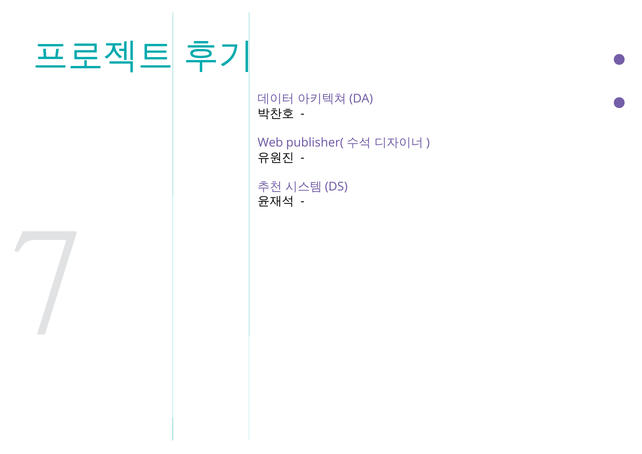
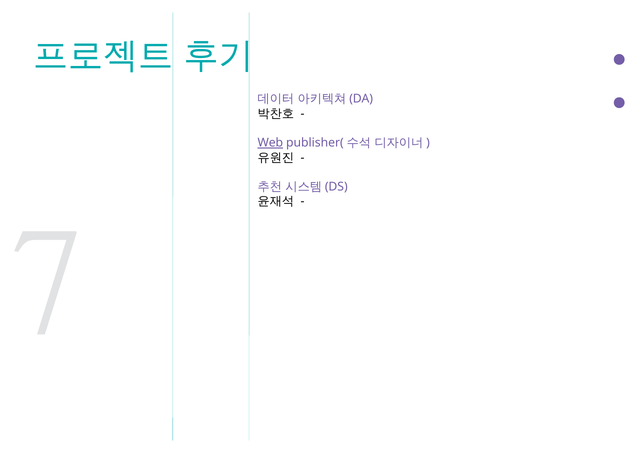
Web underline: none -> present
